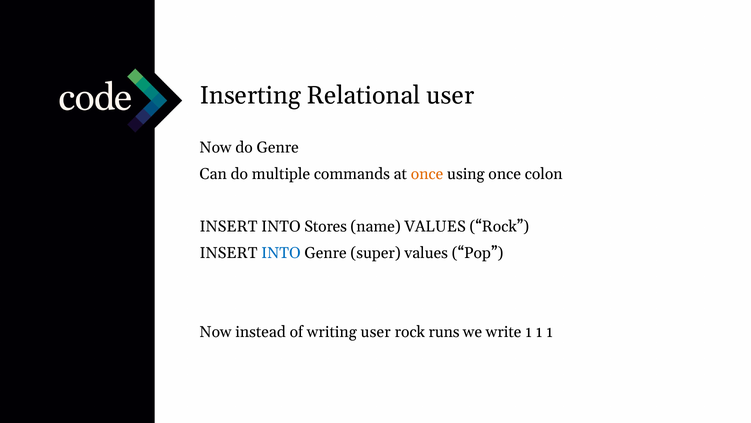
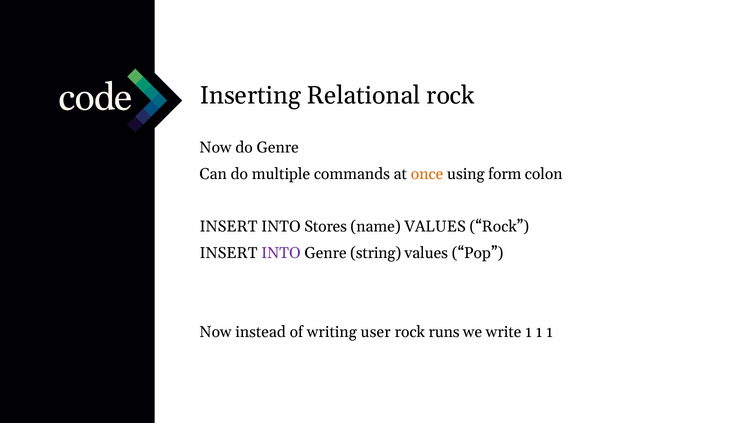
Relational user: user -> rock
using once: once -> form
INTO at (281, 253) colour: blue -> purple
super: super -> string
